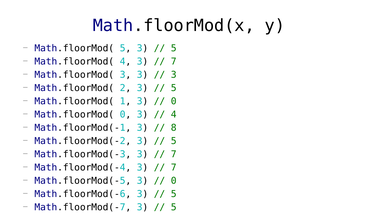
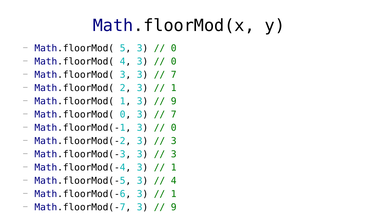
5 at (174, 48): 5 -> 0
7 at (174, 61): 7 -> 0
3 at (174, 75): 3 -> 7
5 at (174, 88): 5 -> 1
0 at (174, 101): 0 -> 9
4 at (174, 114): 4 -> 7
8 at (174, 127): 8 -> 0
5 at (174, 141): 5 -> 3
7 at (174, 154): 7 -> 3
7 at (174, 167): 7 -> 1
0 at (174, 180): 0 -> 4
5 at (174, 194): 5 -> 1
5 at (174, 207): 5 -> 9
